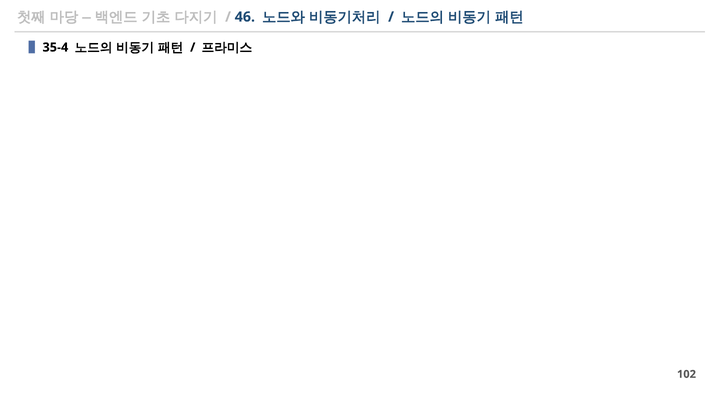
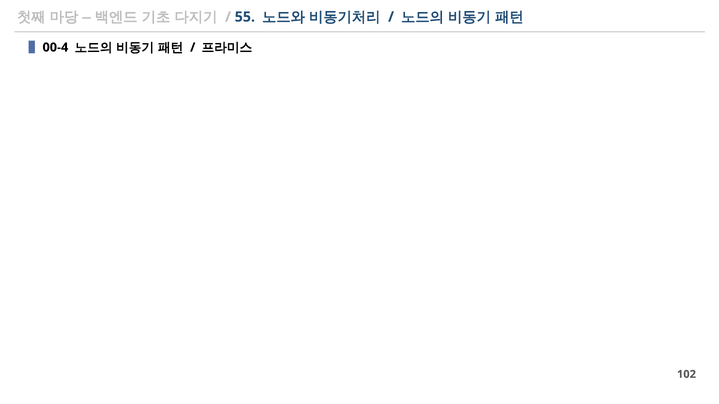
46: 46 -> 55
35-4: 35-4 -> 00-4
